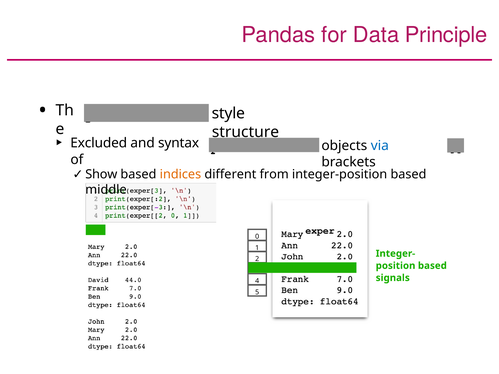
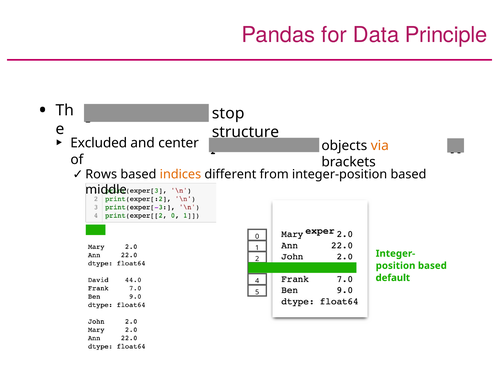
style: style -> stop
syntax: syntax -> center
via colour: blue -> orange
Show: Show -> Rows
signals: signals -> default
